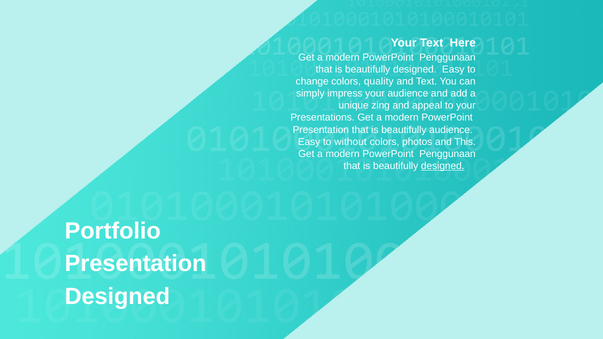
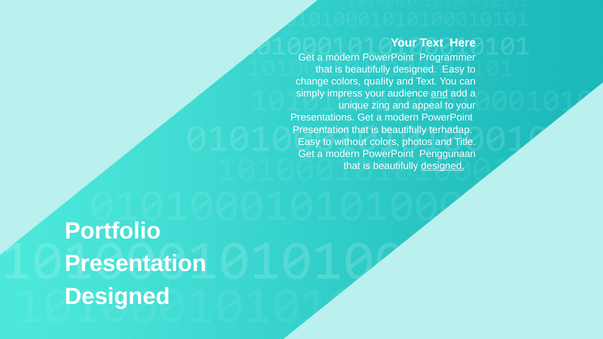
Penggunaan at (447, 57): Penggunaan -> Programmer
and at (439, 94) underline: none -> present
beautifully audience: audience -> terhadap
This: This -> Title
